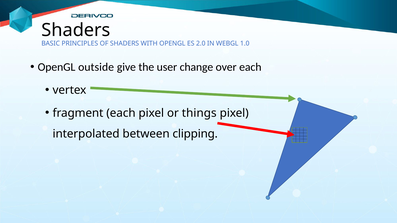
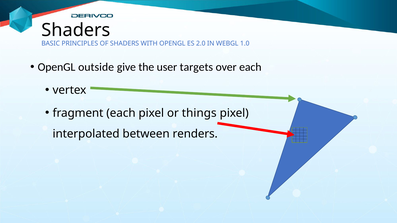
change: change -> targets
clipping: clipping -> renders
